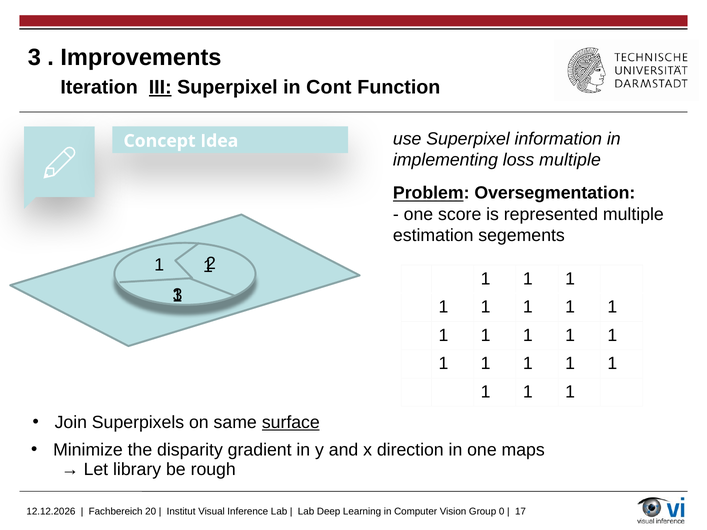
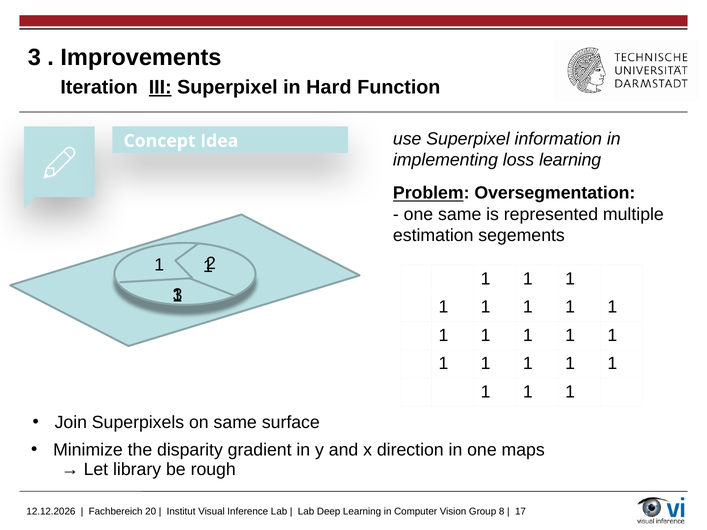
Cont: Cont -> Hard
loss multiple: multiple -> learning
one score: score -> same
surface underline: present -> none
0: 0 -> 8
